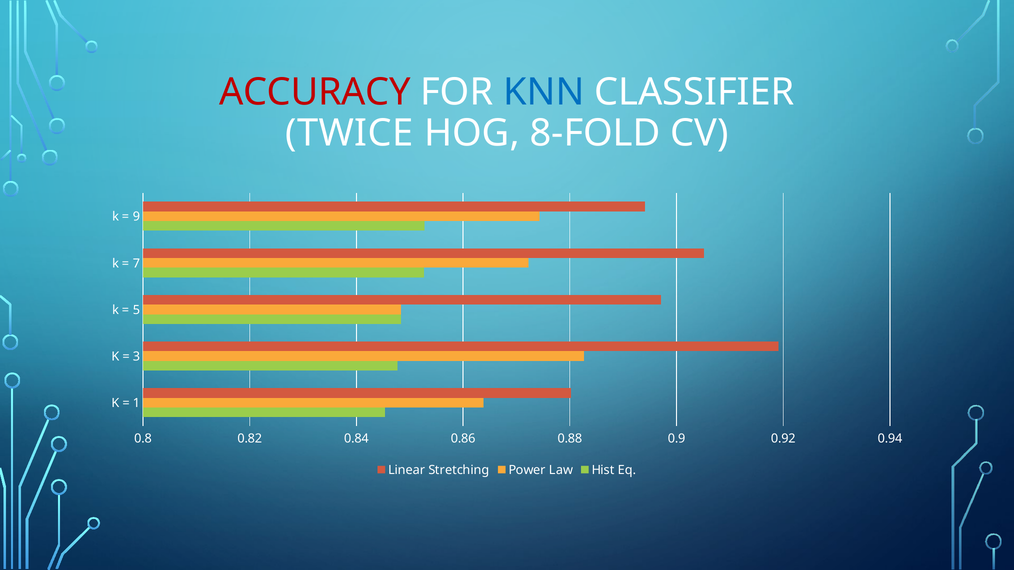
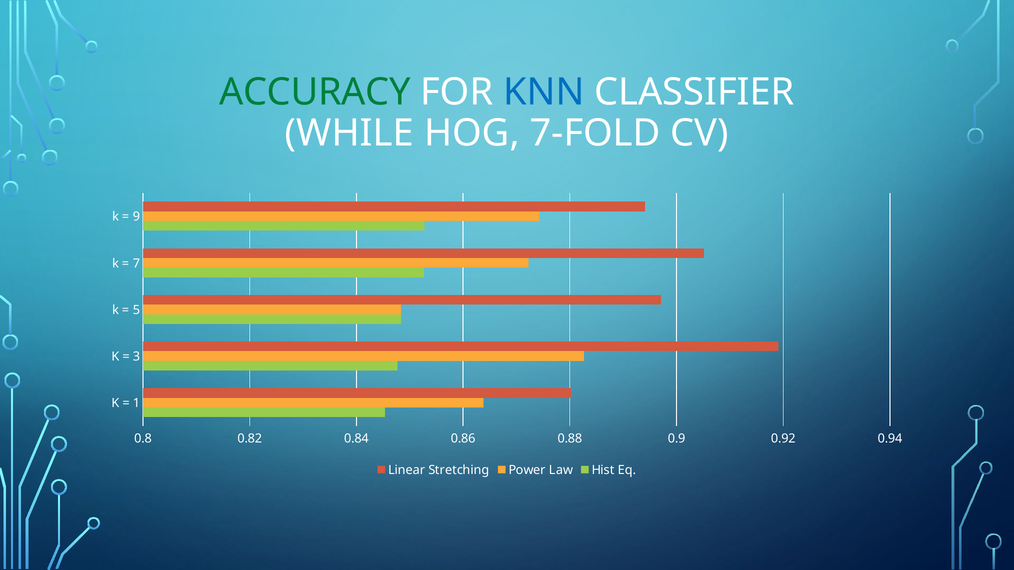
ACCURACY colour: red -> green
TWICE: TWICE -> WHILE
8-FOLD: 8-FOLD -> 7-FOLD
